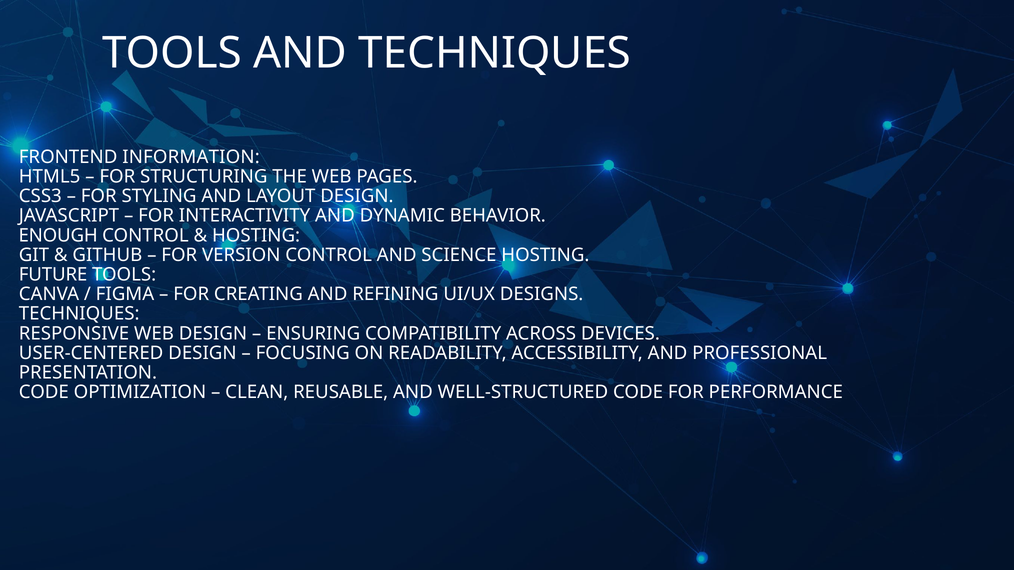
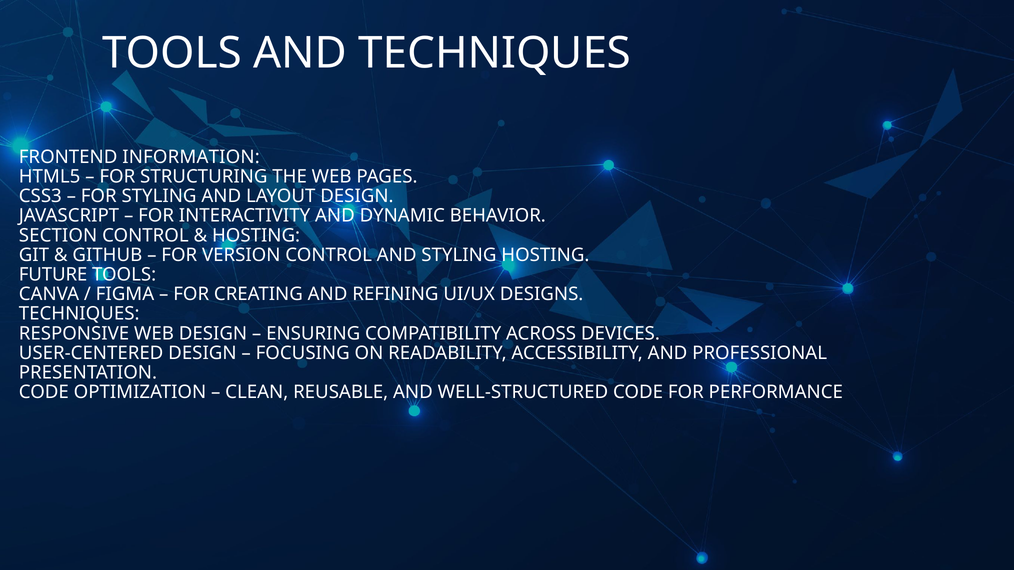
ENOUGH: ENOUGH -> SECTION
AND SCIENCE: SCIENCE -> STYLING
